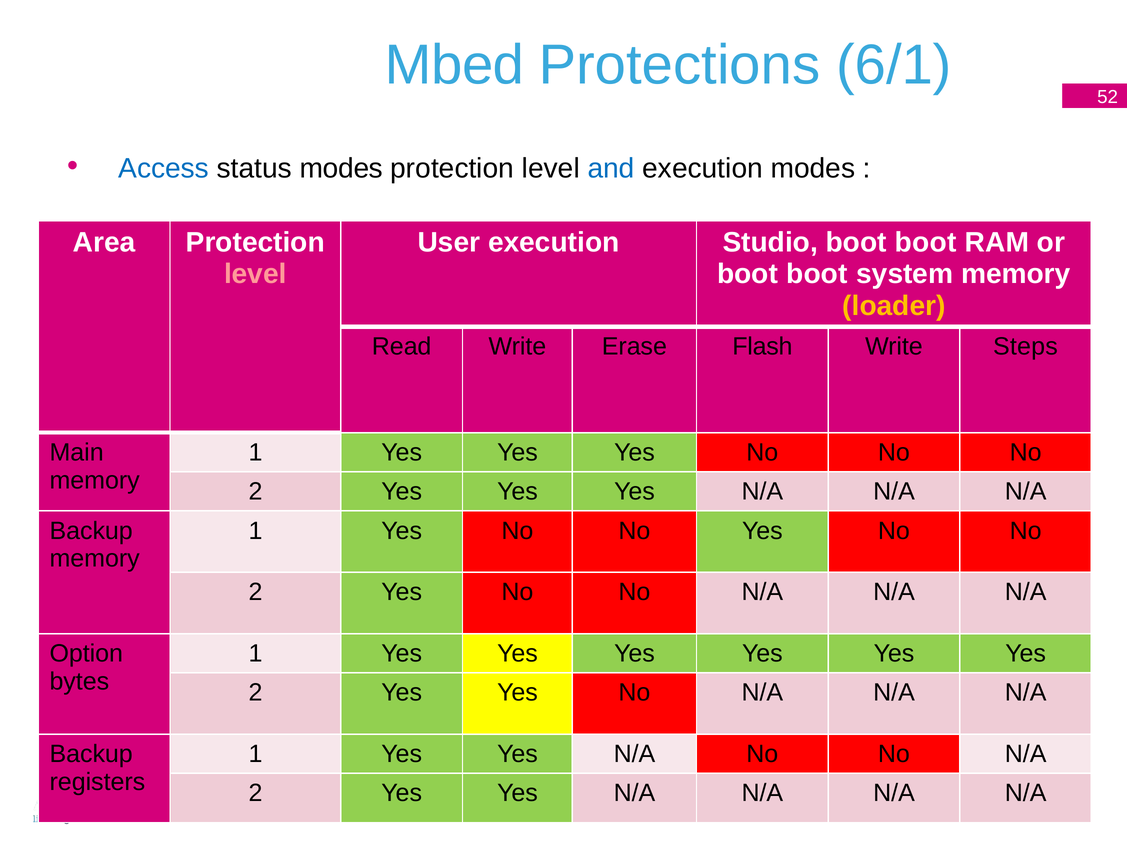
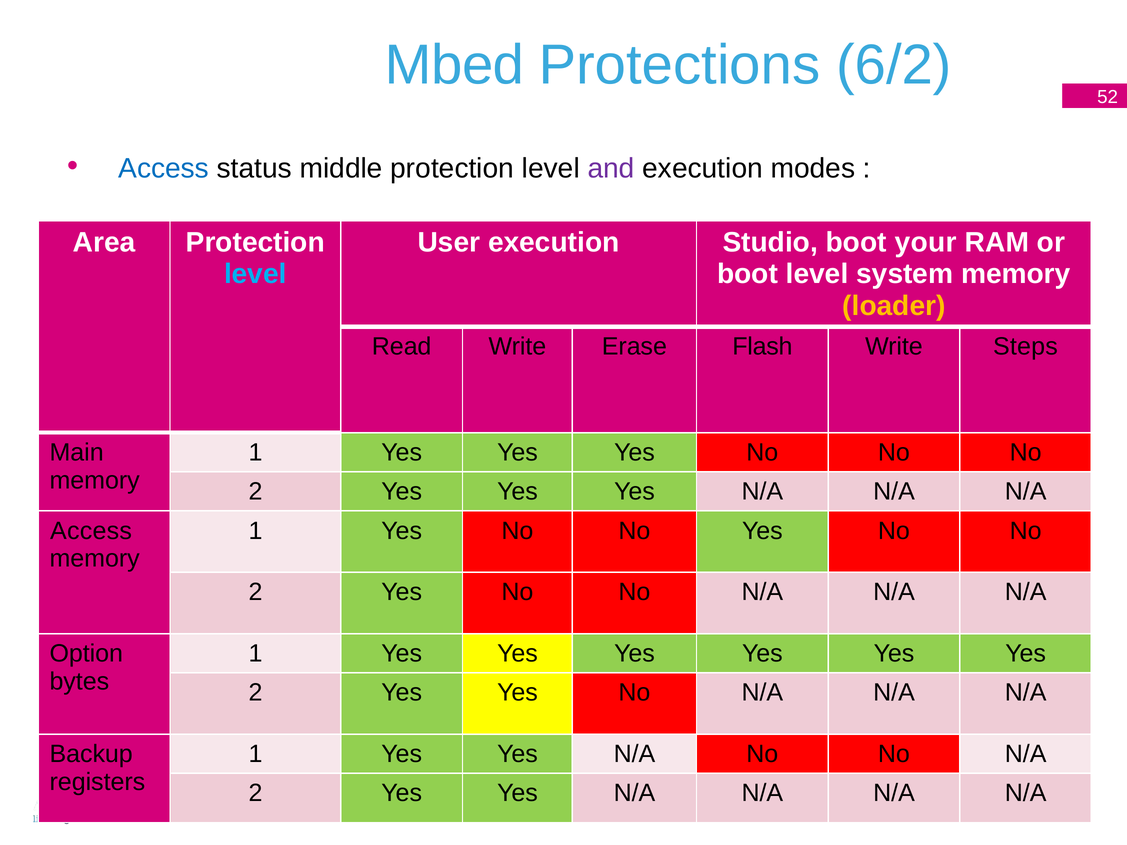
6/1: 6/1 -> 6/2
status modes: modes -> middle
and colour: blue -> purple
boot at (926, 243): boot -> your
level at (255, 274) colour: pink -> light blue
boot at (817, 274): boot -> level
Backup at (91, 531): Backup -> Access
